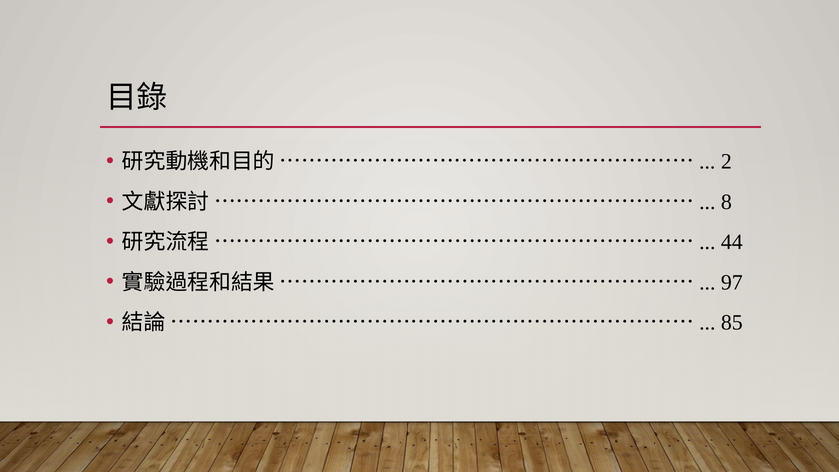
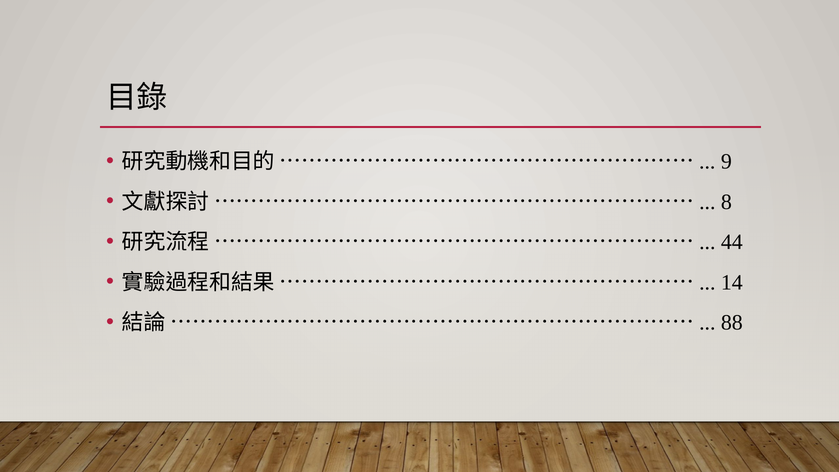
2: 2 -> 9
97: 97 -> 14
85: 85 -> 88
